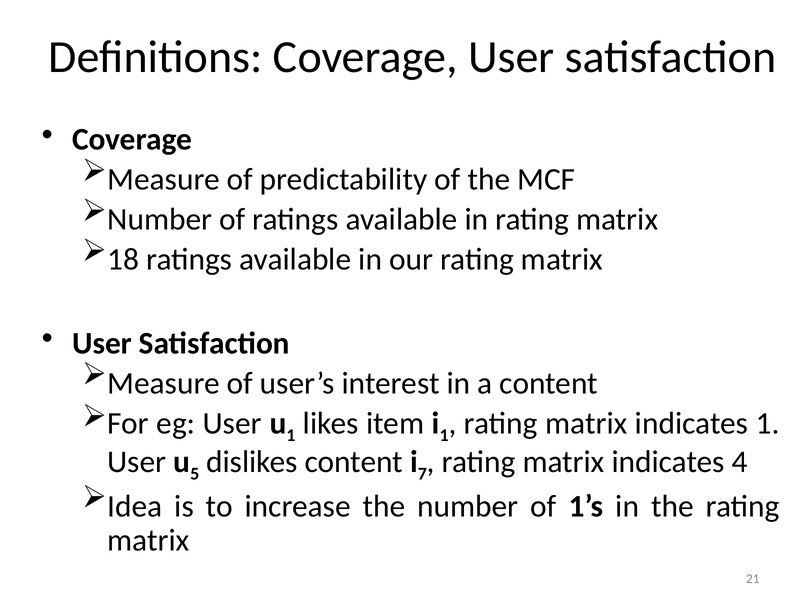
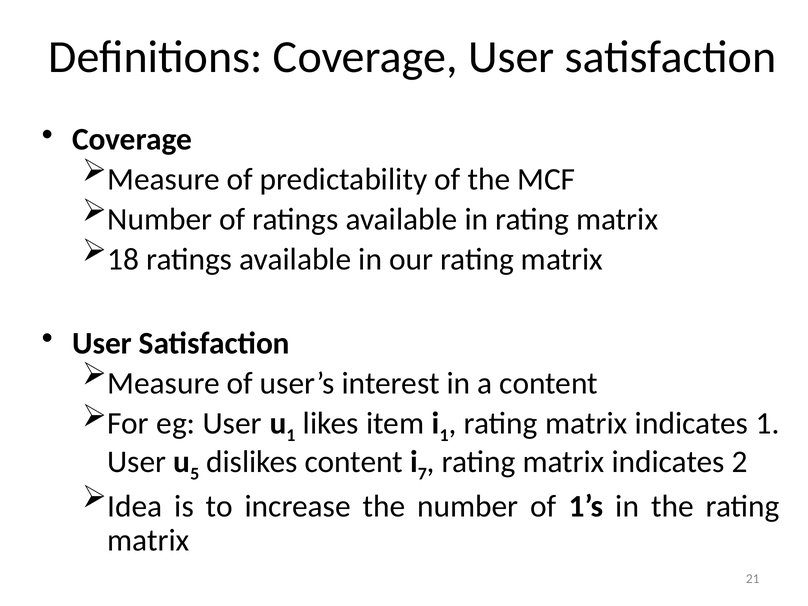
4: 4 -> 2
